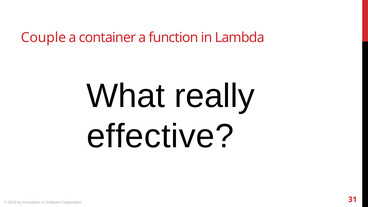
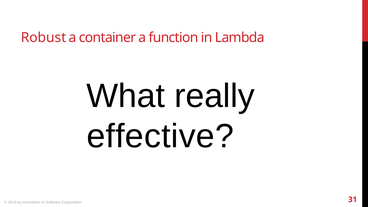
Couple: Couple -> Robust
